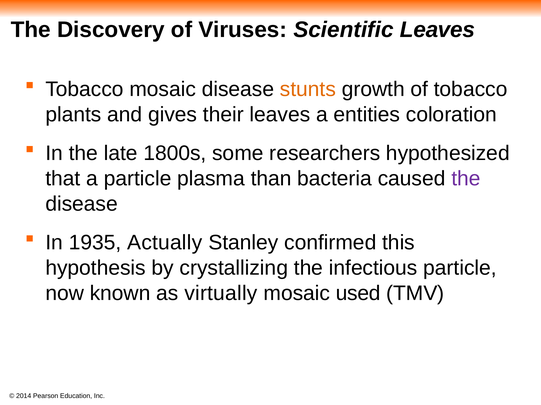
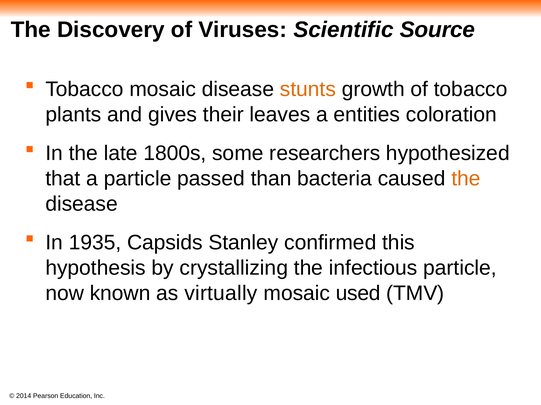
Scientific Leaves: Leaves -> Source
plasma: plasma -> passed
the at (466, 179) colour: purple -> orange
Actually: Actually -> Capsids
